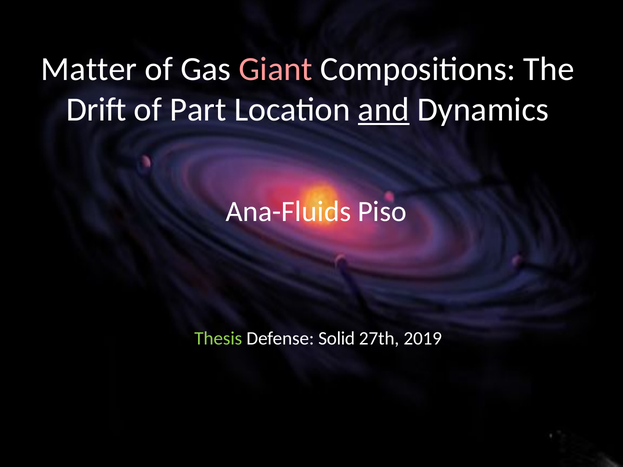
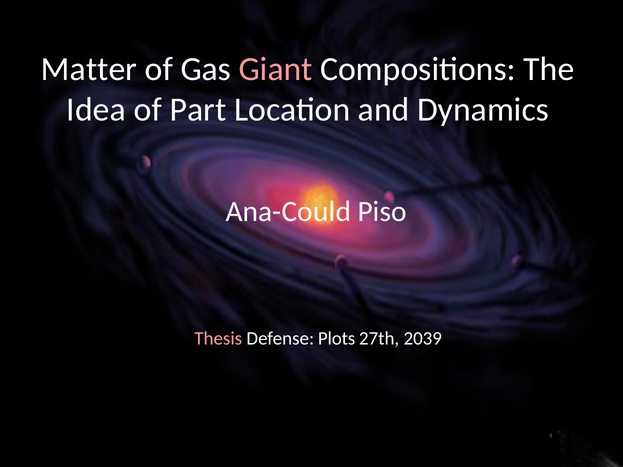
Drift: Drift -> Idea
and underline: present -> none
Ana-Fluids: Ana-Fluids -> Ana-Could
Thesis colour: light green -> pink
Solid: Solid -> Plots
2019: 2019 -> 2039
